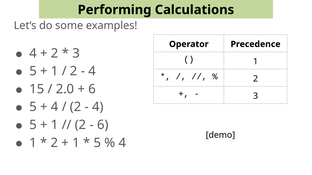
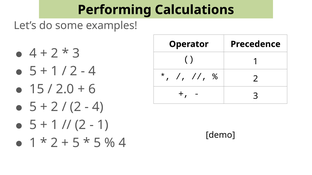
4 at (55, 107): 4 -> 2
6 at (103, 125): 6 -> 1
1 at (76, 143): 1 -> 5
